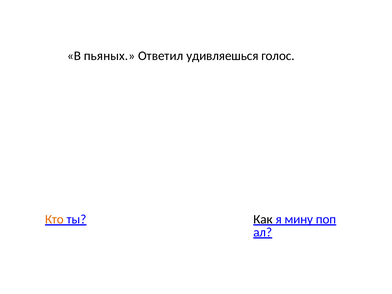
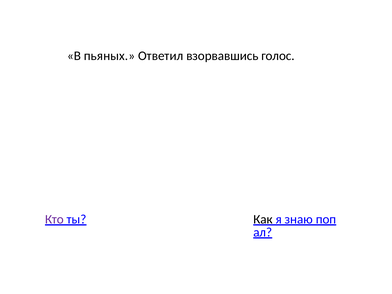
удивляешься: удивляешься -> взорвавшись
Кто colour: orange -> purple
мину: мину -> знаю
